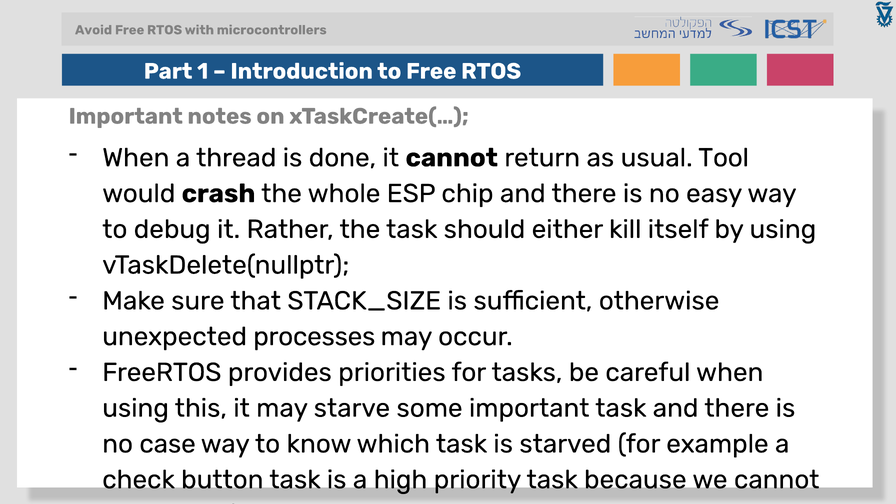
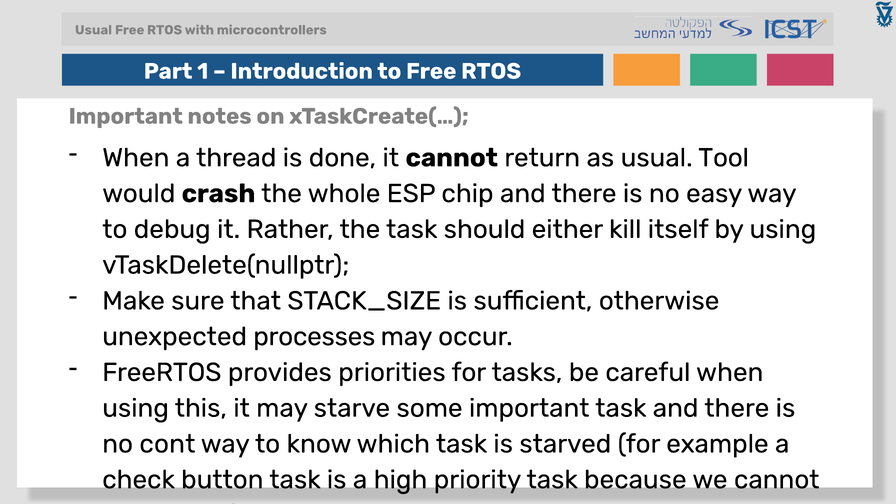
Avoid at (94, 30): Avoid -> Usual
case: case -> cont
